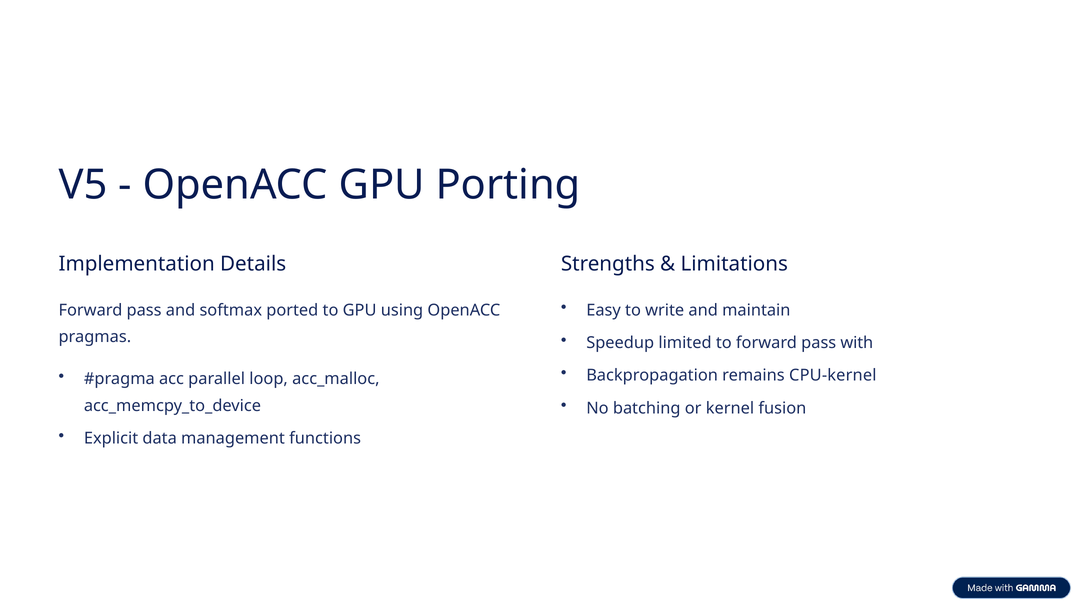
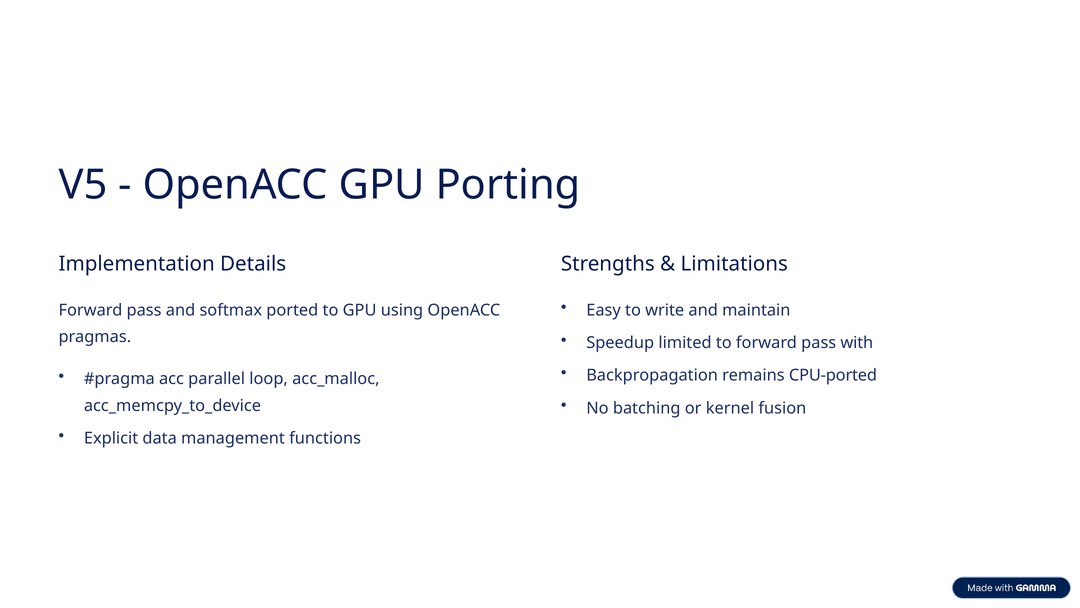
CPU-kernel: CPU-kernel -> CPU-ported
